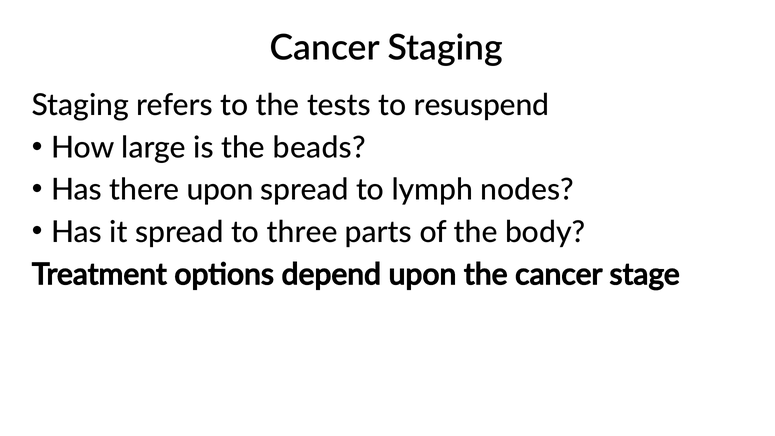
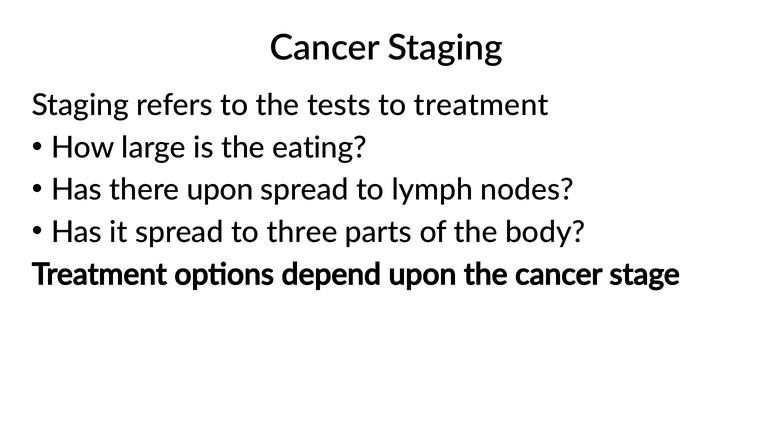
to resuspend: resuspend -> treatment
beads: beads -> eating
